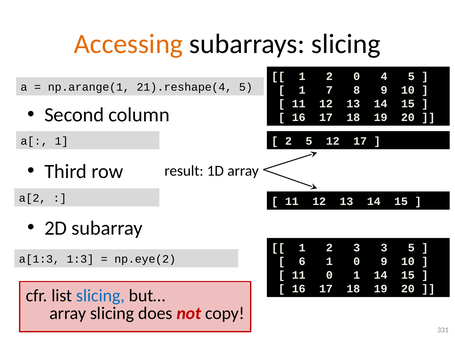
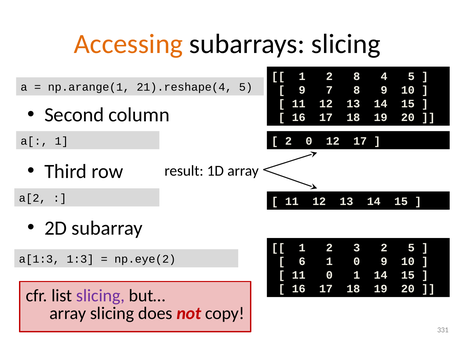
2 0: 0 -> 8
1 at (302, 90): 1 -> 9
2 5: 5 -> 0
3 3: 3 -> 2
slicing at (100, 296) colour: blue -> purple
